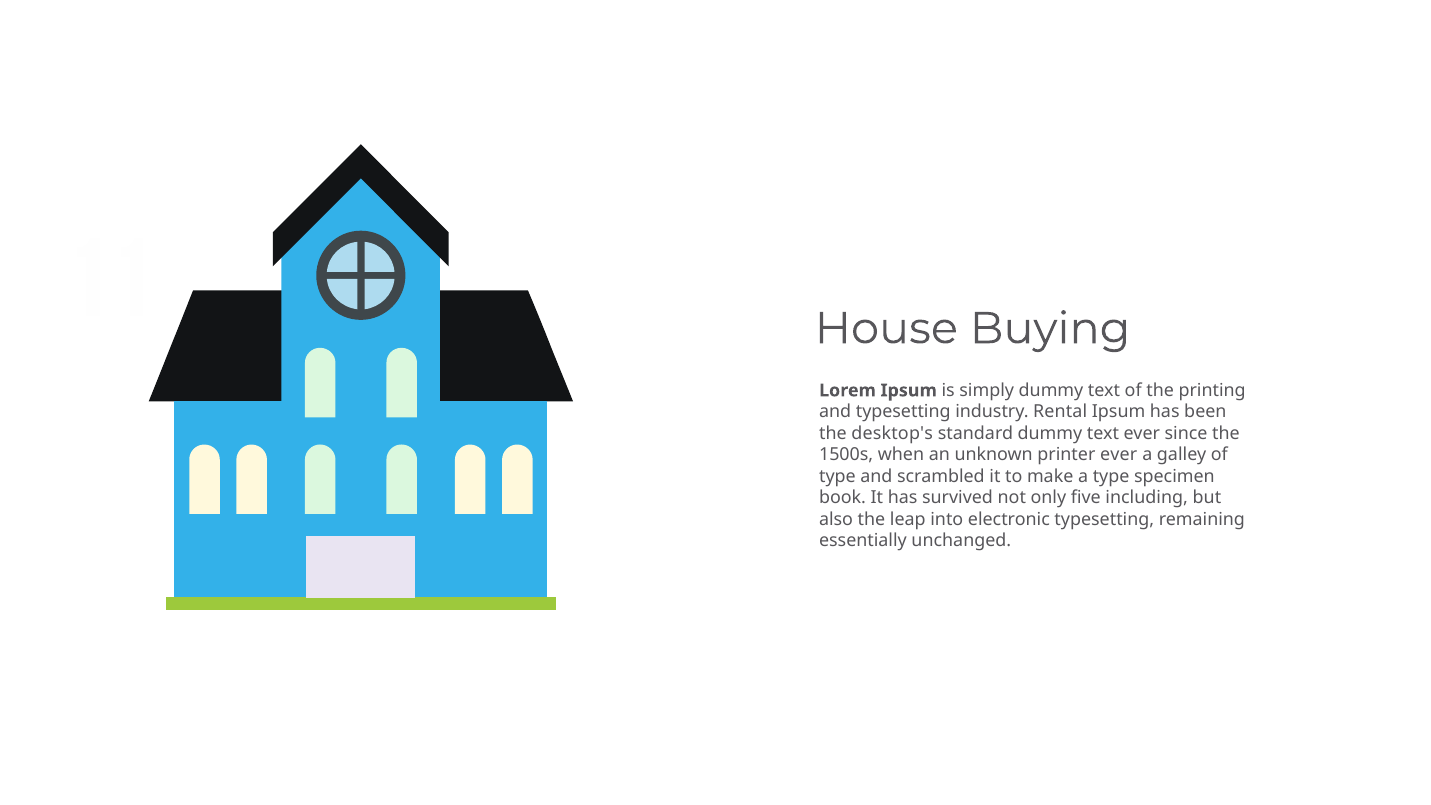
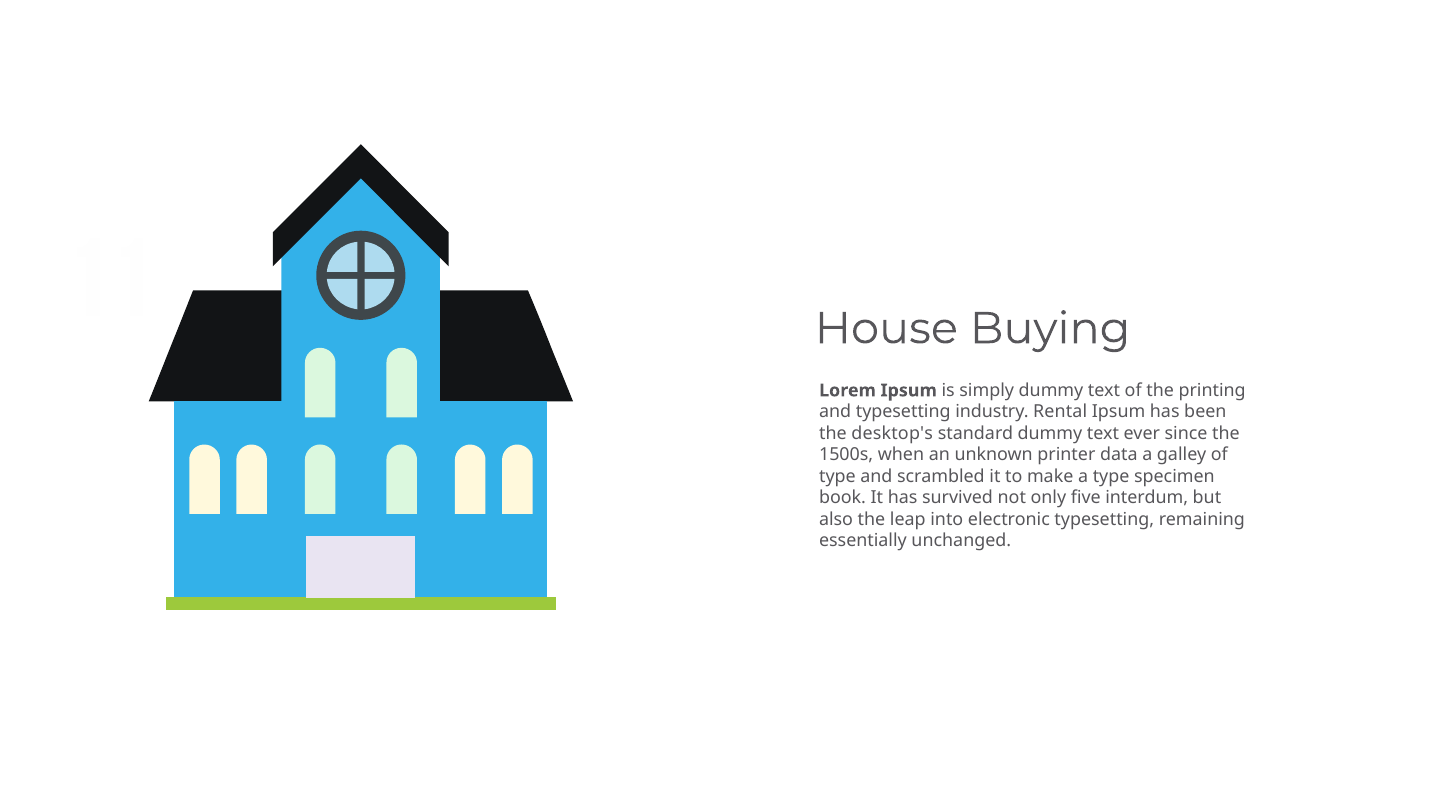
printer ever: ever -> data
including: including -> interdum
